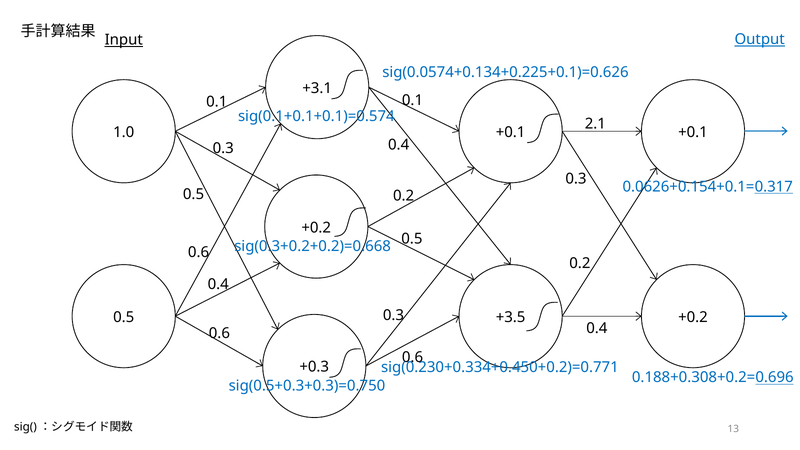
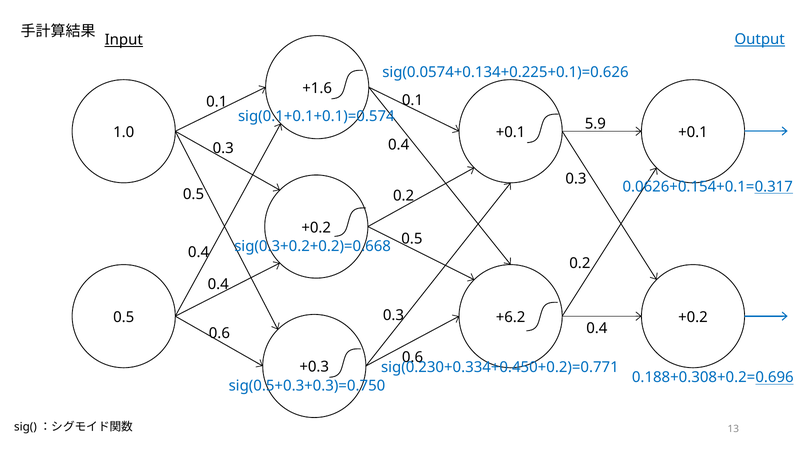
+3.1: +3.1 -> +1.6
2.1: 2.1 -> 5.9
0.6 at (199, 252): 0.6 -> 0.4
+3.5: +3.5 -> +6.2
